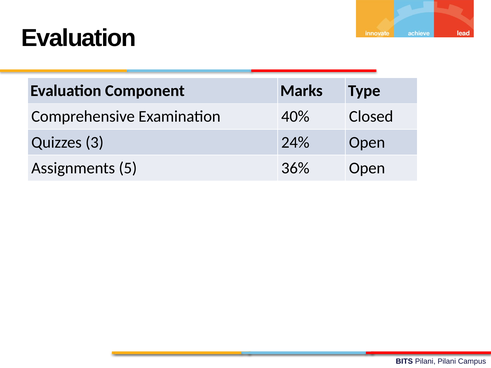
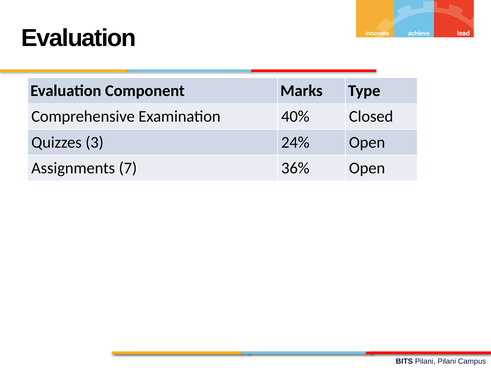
5: 5 -> 7
